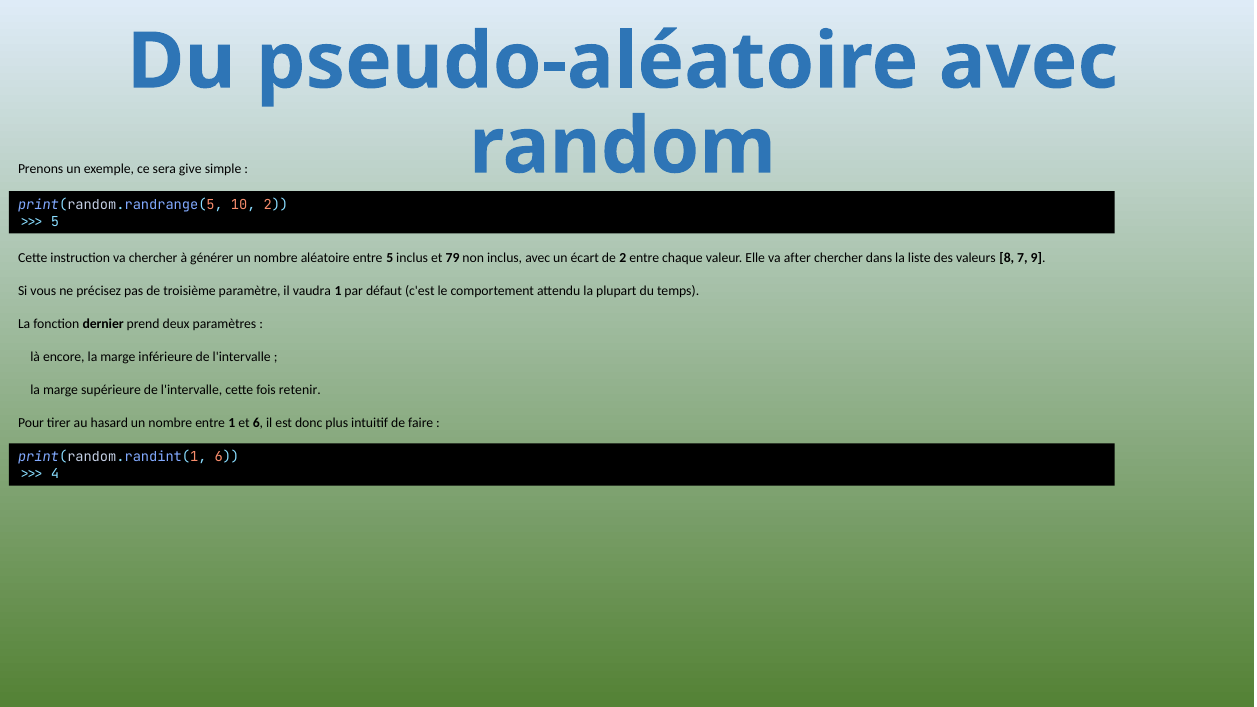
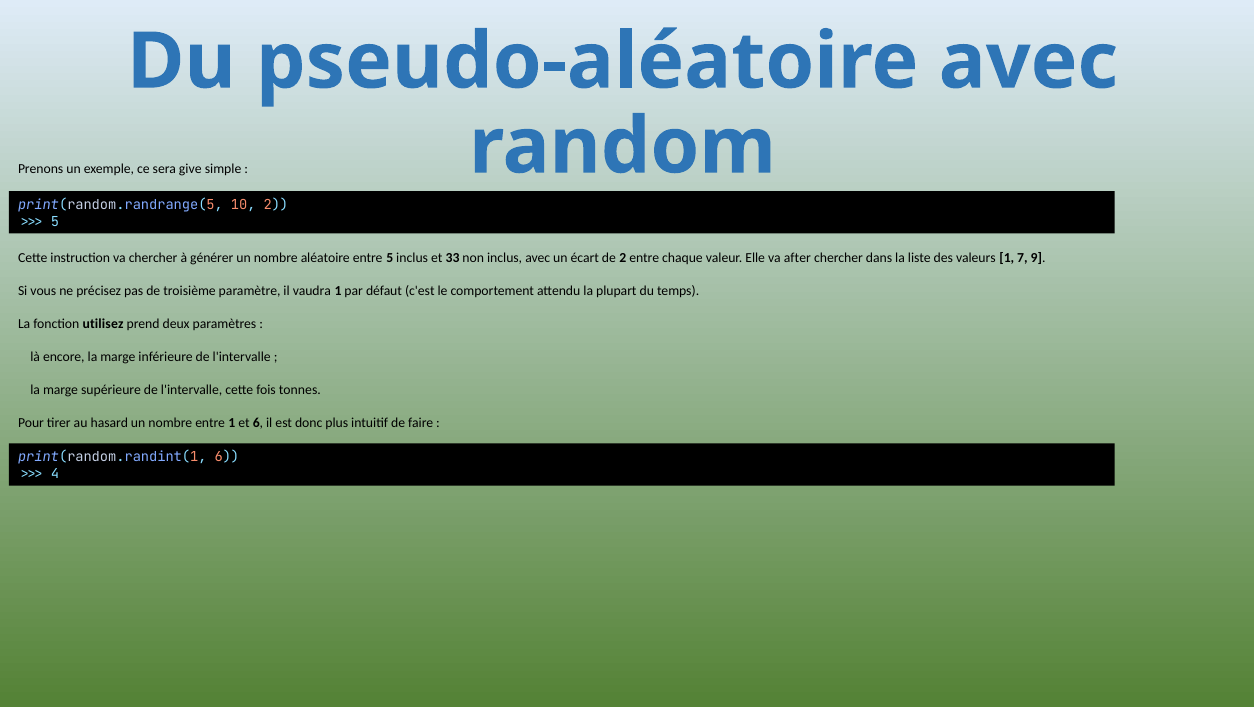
79: 79 -> 33
valeurs 8: 8 -> 1
dernier: dernier -> utilisez
retenir: retenir -> tonnes
